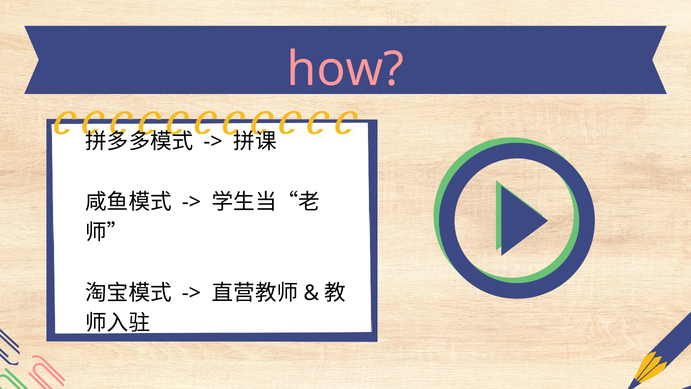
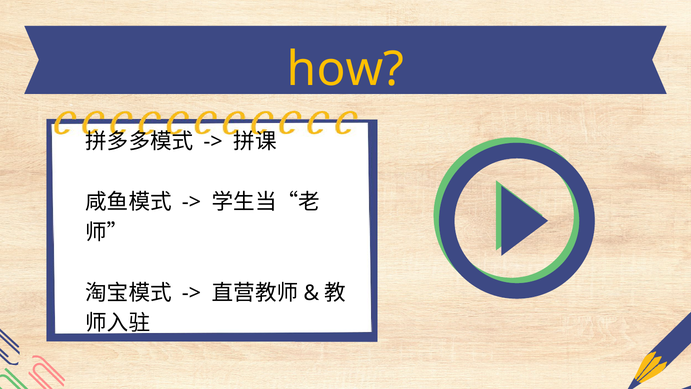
how colour: pink -> yellow
